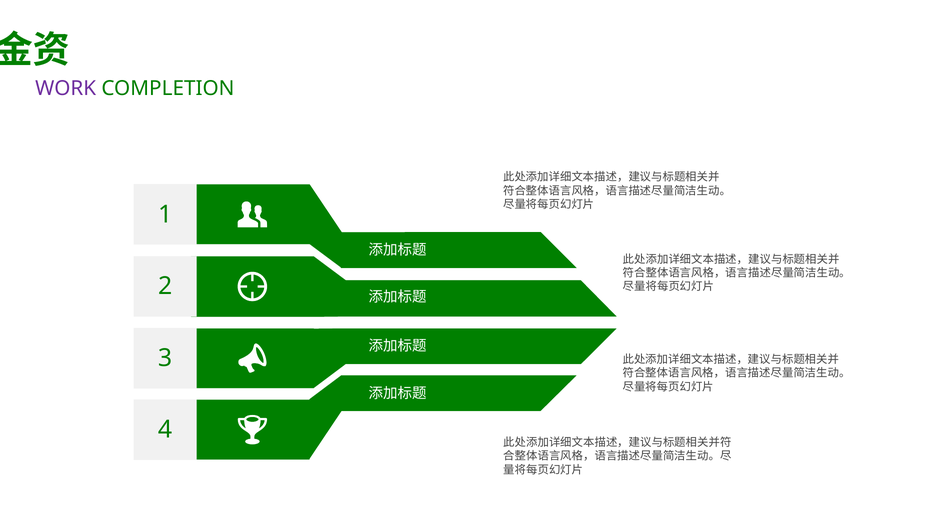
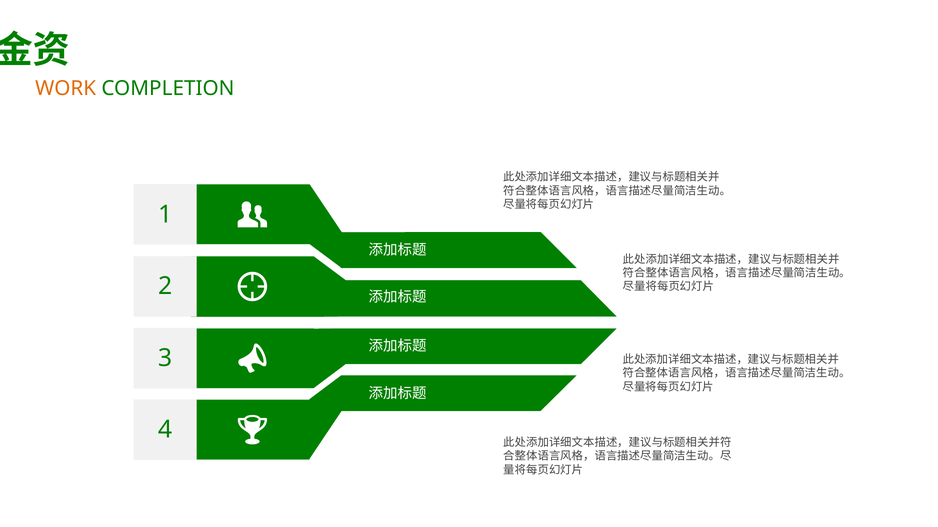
WORK colour: purple -> orange
